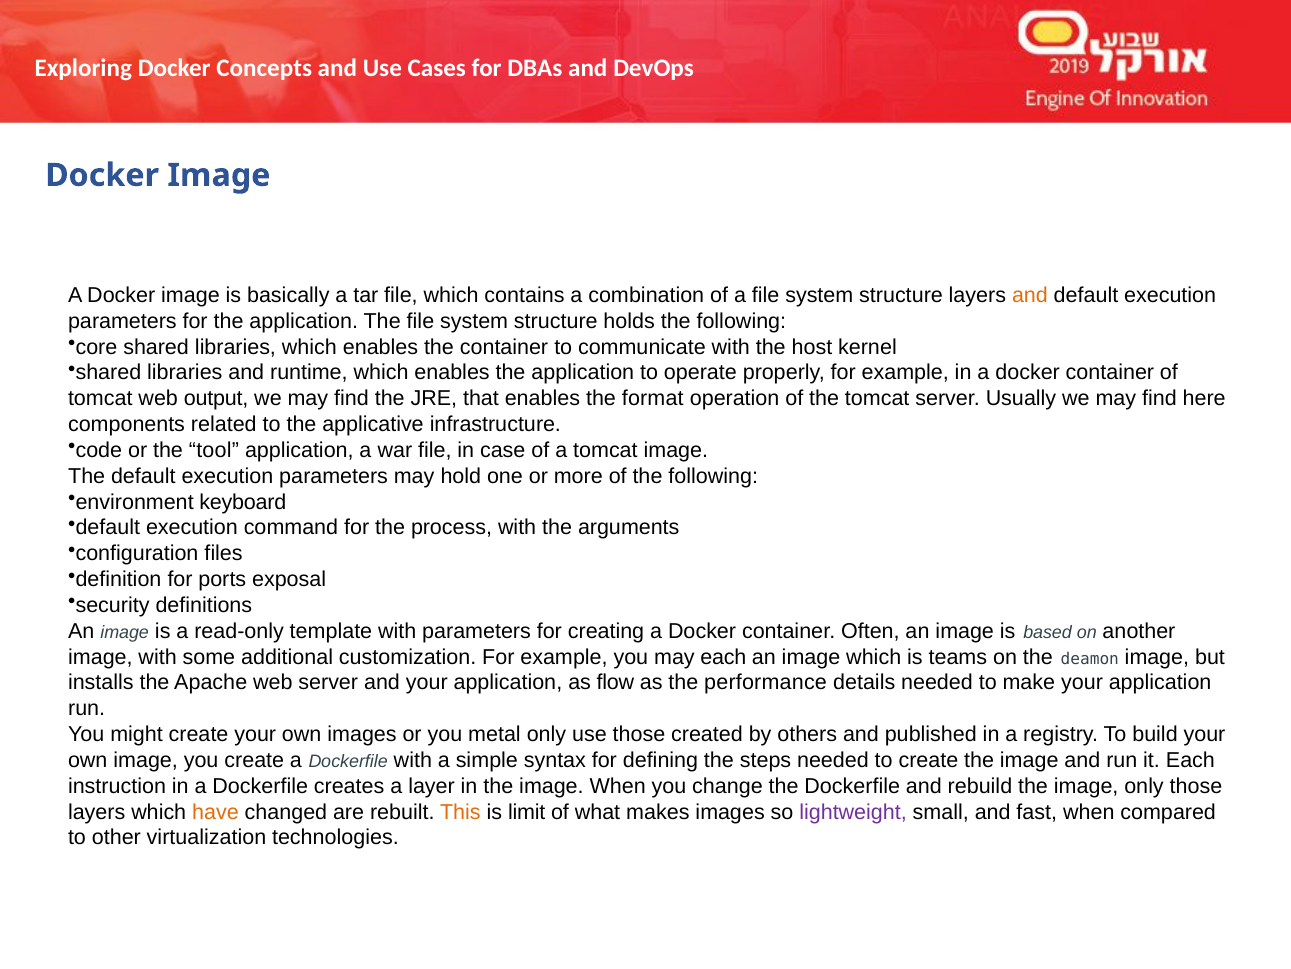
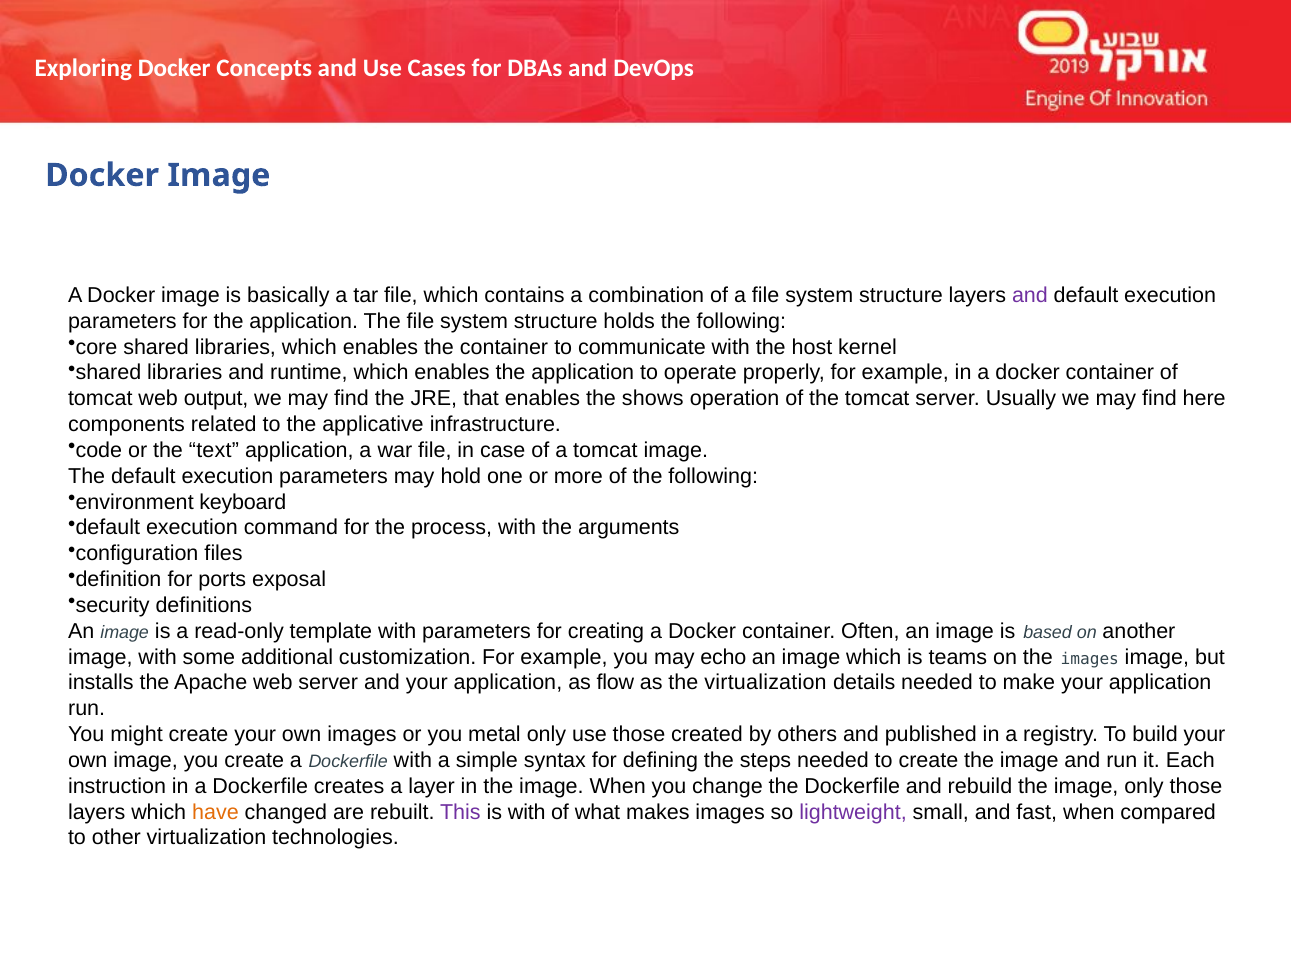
and at (1030, 295) colour: orange -> purple
format: format -> shows
tool: tool -> text
may each: each -> echo
the deamon: deamon -> images
the performance: performance -> virtualization
This colour: orange -> purple
is limit: limit -> with
